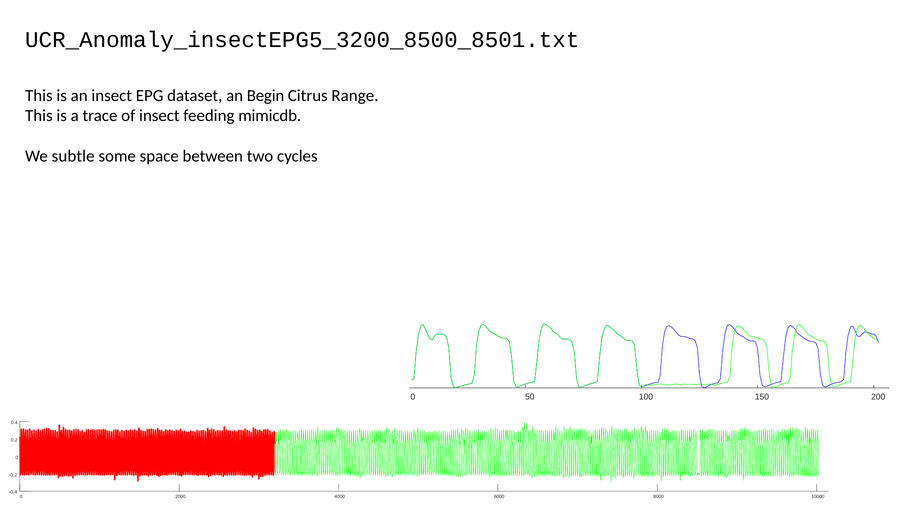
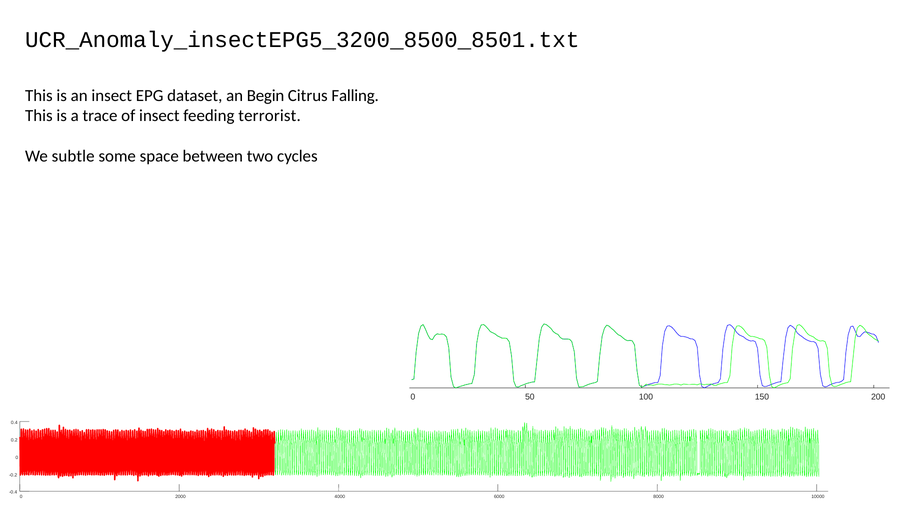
Range: Range -> Falling
mimicdb: mimicdb -> terrorist
